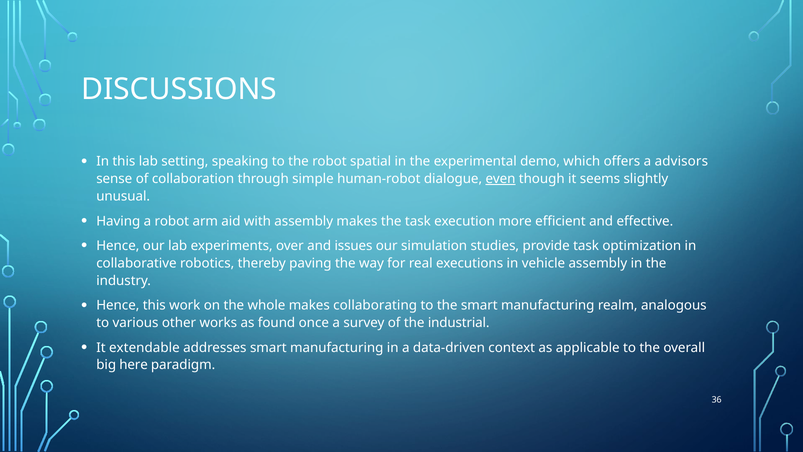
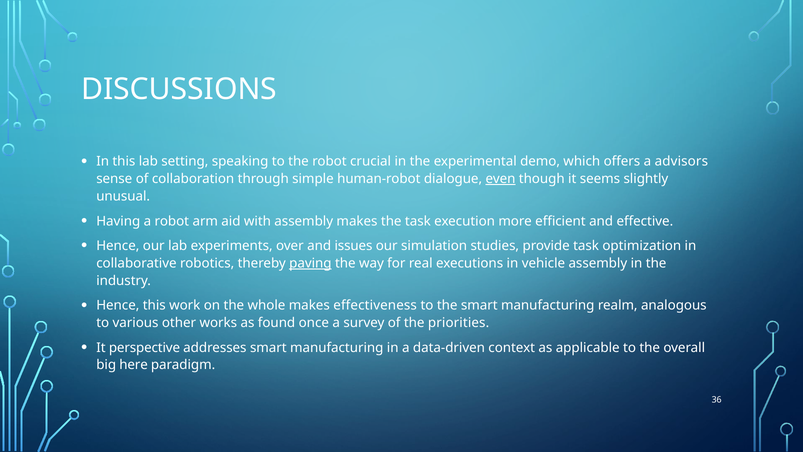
spatial: spatial -> crucial
paving underline: none -> present
collaborating: collaborating -> effectiveness
industrial: industrial -> priorities
extendable: extendable -> perspective
